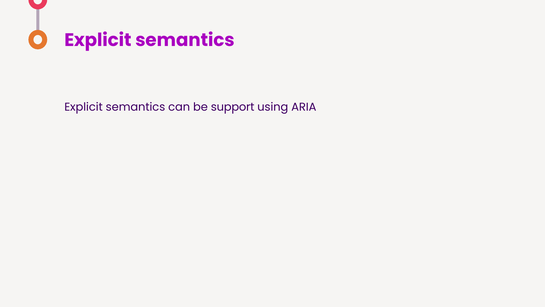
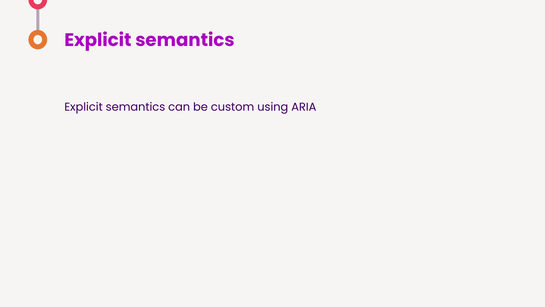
support: support -> custom
